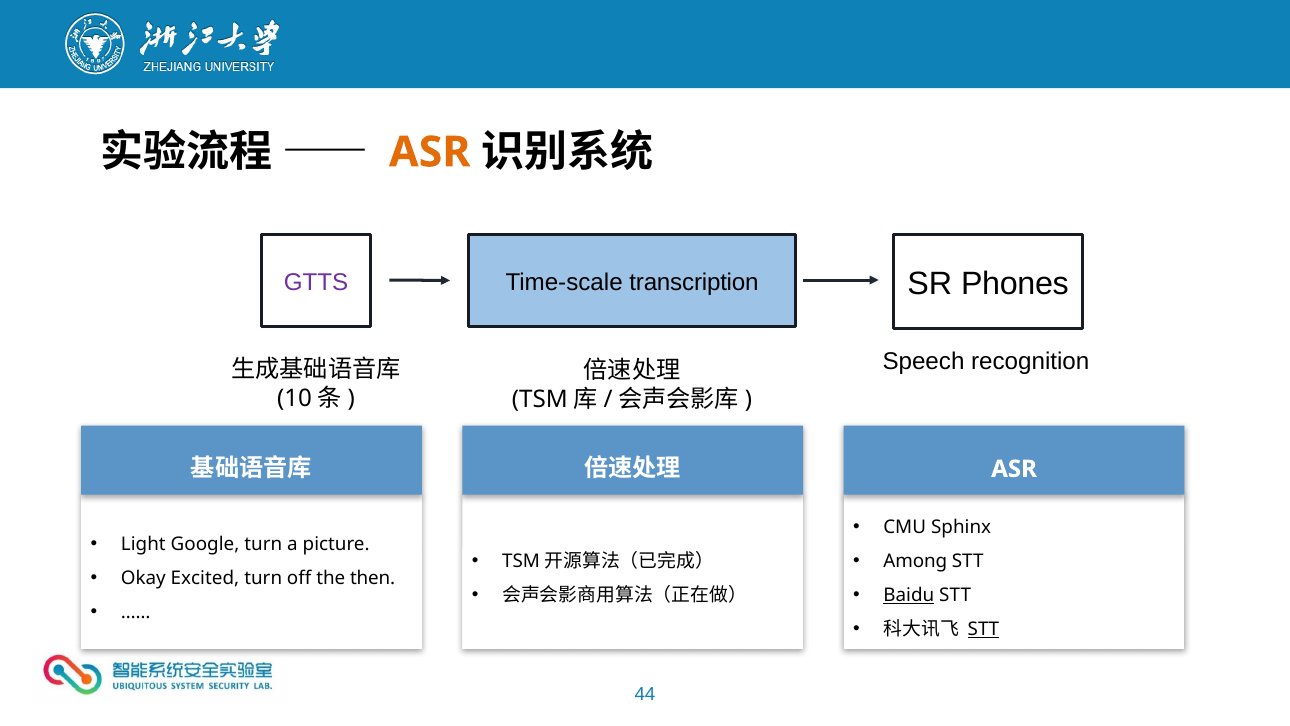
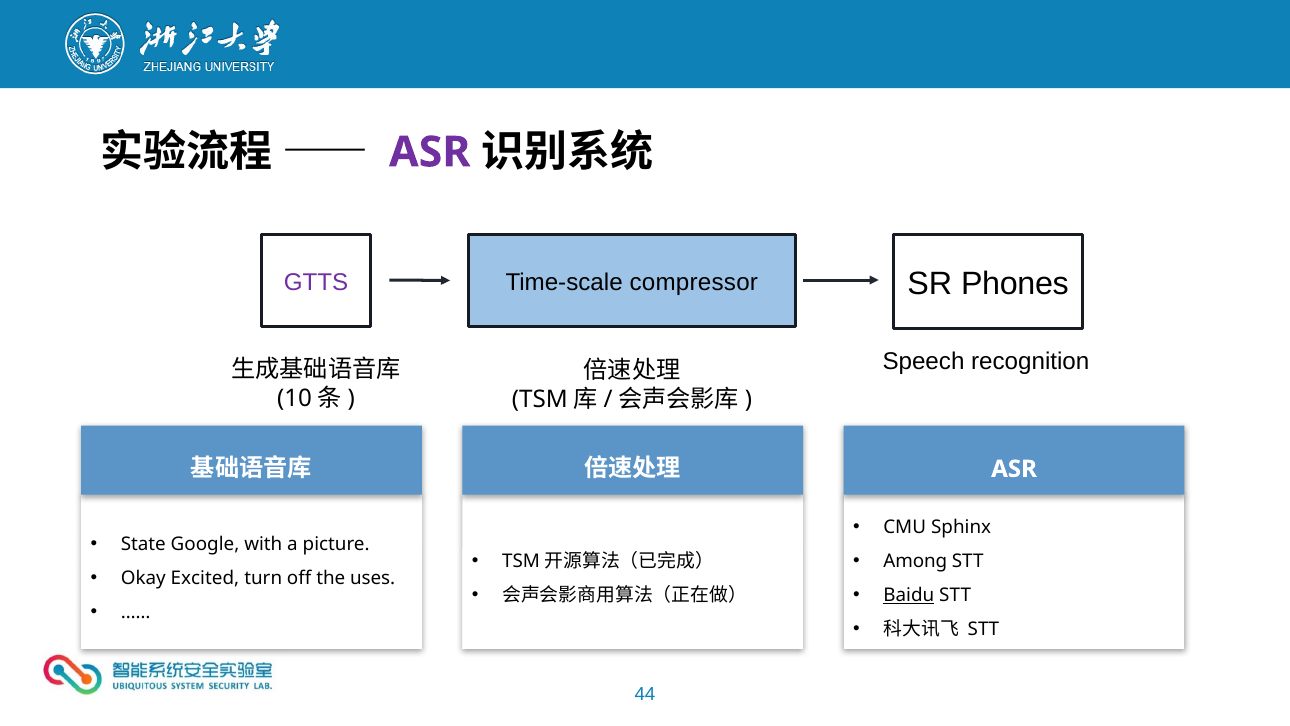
ASR at (430, 152) colour: orange -> purple
transcription: transcription -> compressor
Light: Light -> State
Google turn: turn -> with
then: then -> uses
STT at (983, 629) underline: present -> none
